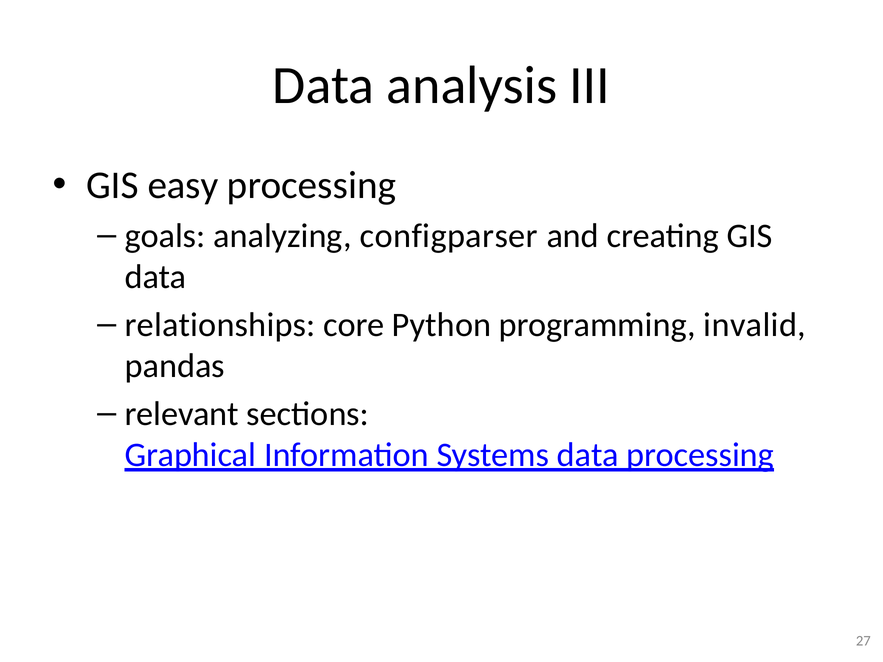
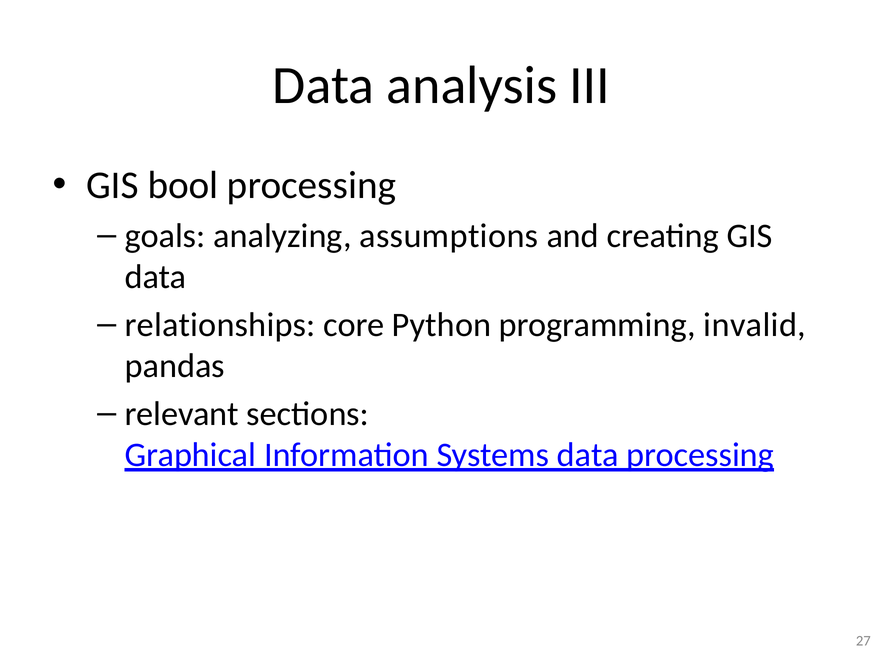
easy: easy -> bool
configparser: configparser -> assumptions
